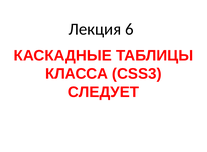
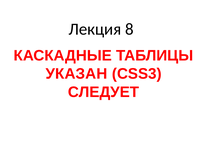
6: 6 -> 8
КЛАССА: КЛАССА -> УКАЗАН
